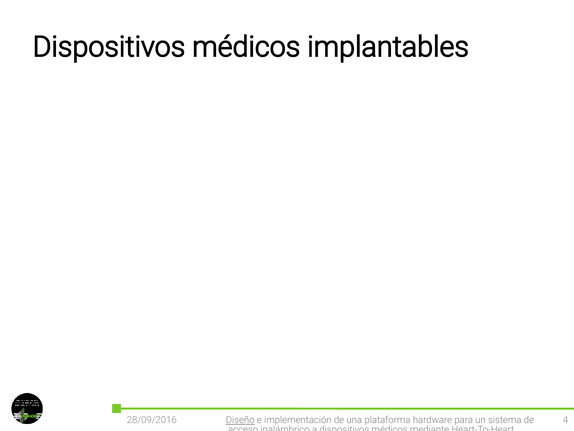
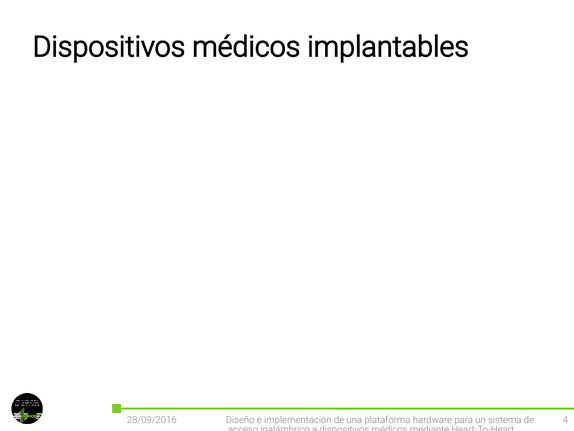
Diseño underline: present -> none
